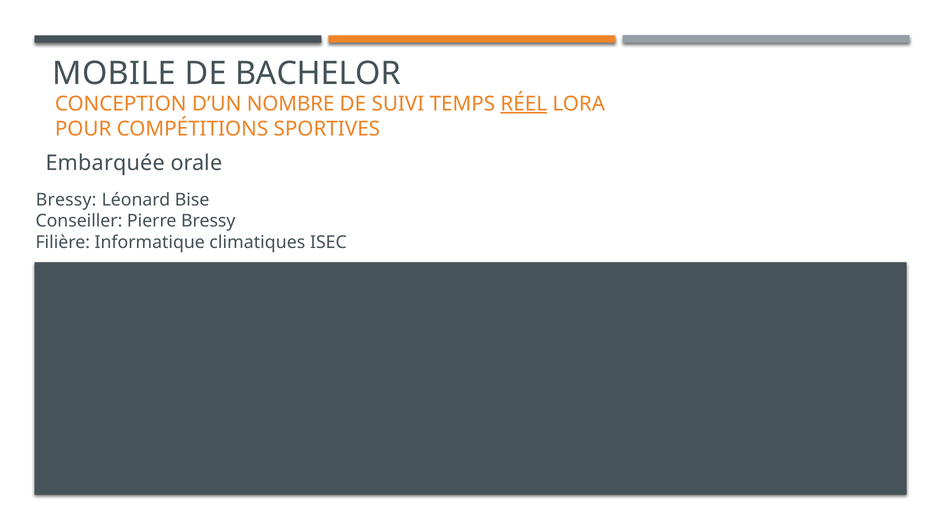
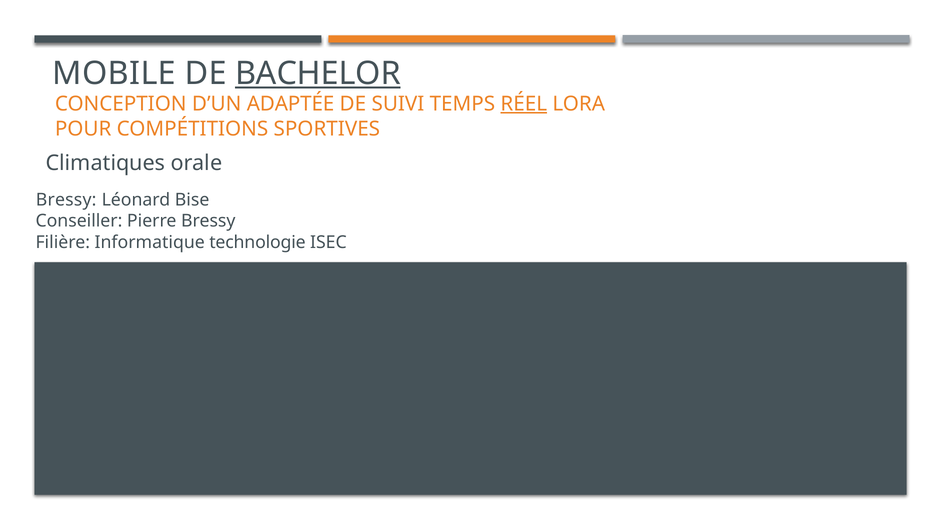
BACHELOR underline: none -> present
NOMBRE: NOMBRE -> ADAPTÉE
Embarquée: Embarquée -> Climatiques
climatiques: climatiques -> technologie
